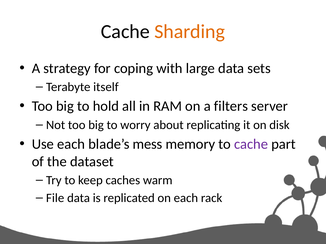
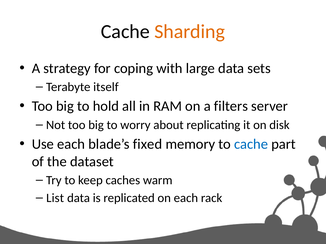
mess: mess -> fixed
cache at (251, 144) colour: purple -> blue
File: File -> List
